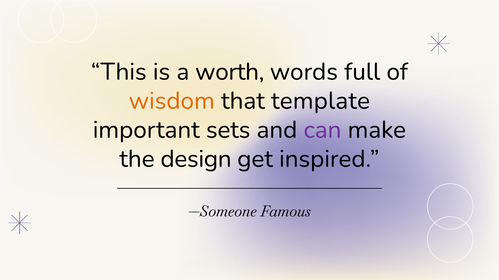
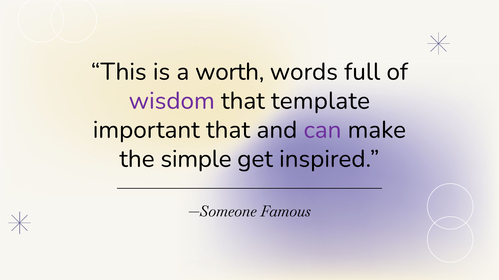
wisdom colour: orange -> purple
important sets: sets -> that
design: design -> simple
